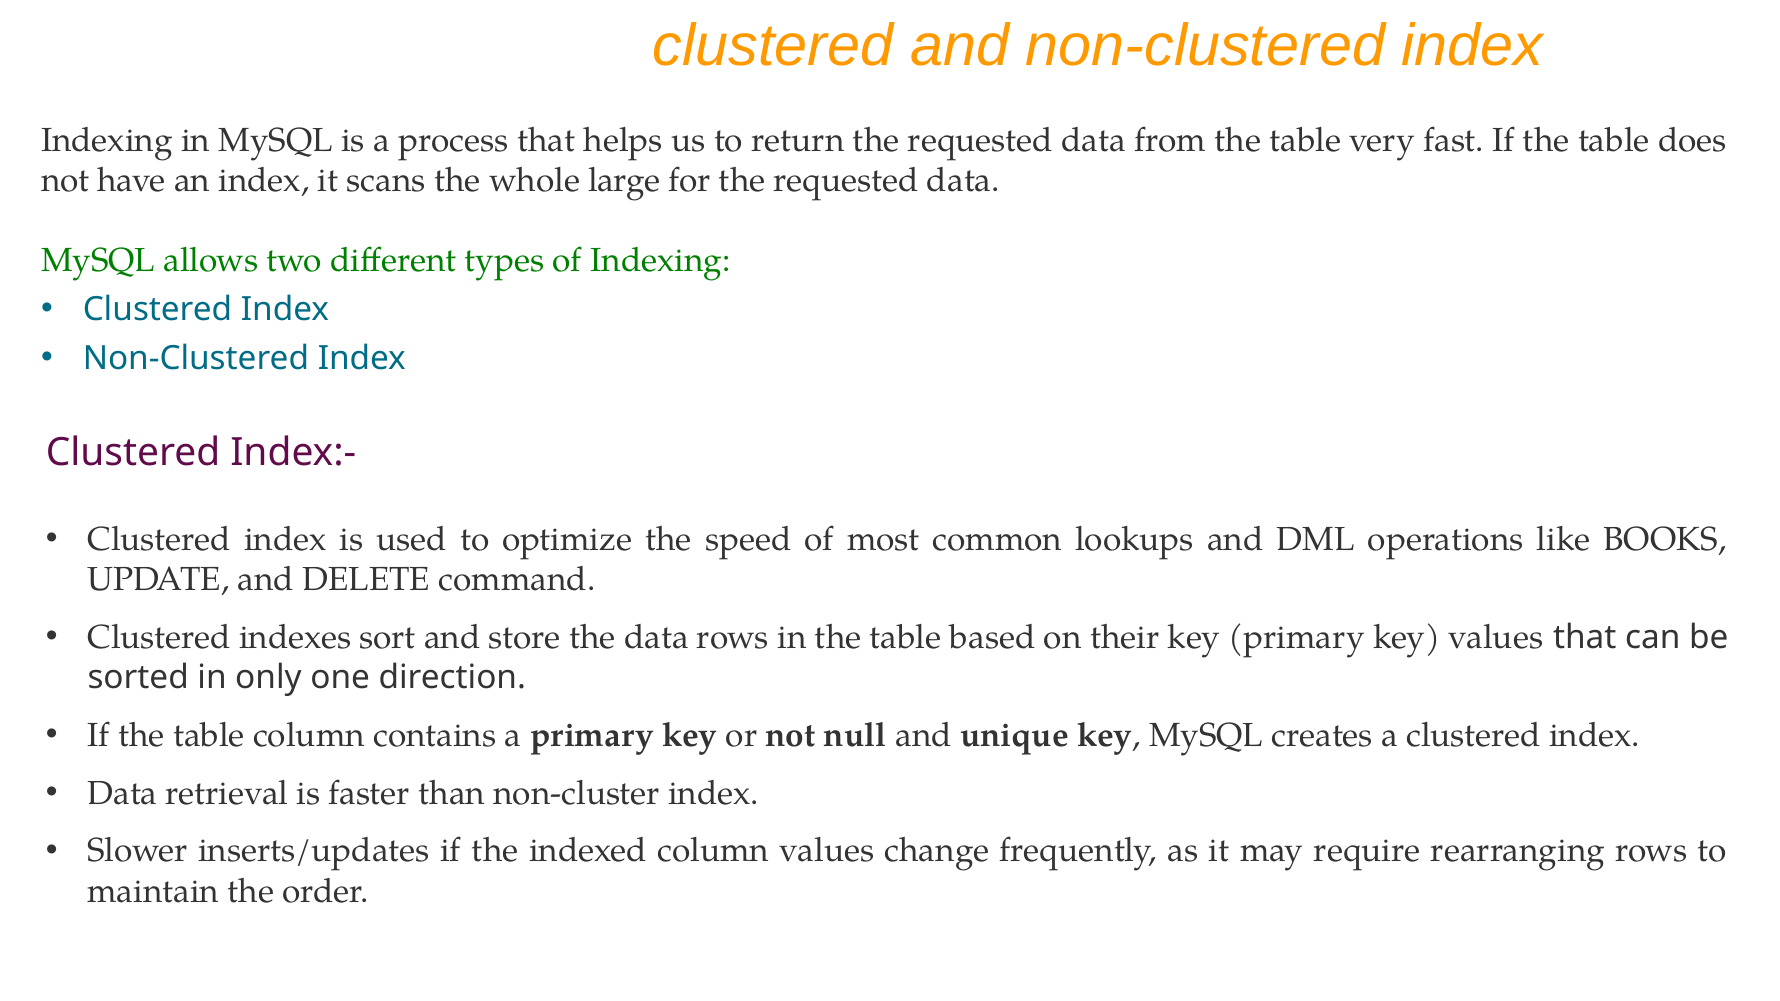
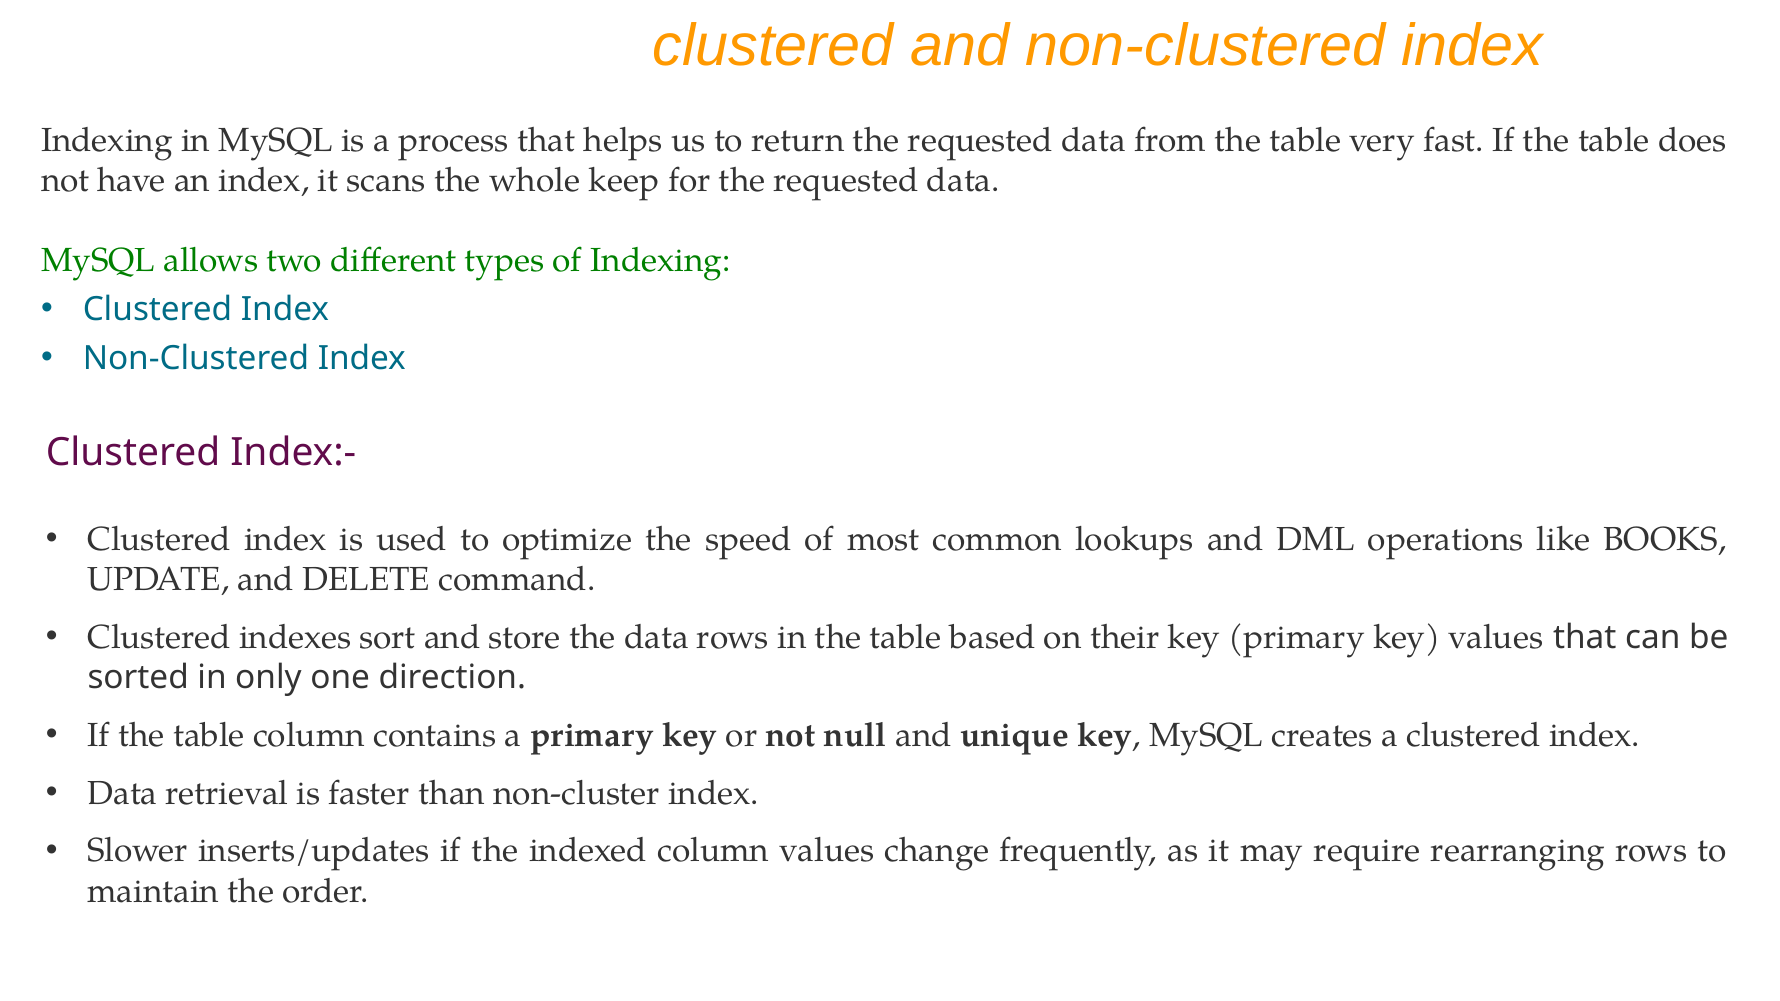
large: large -> keep
